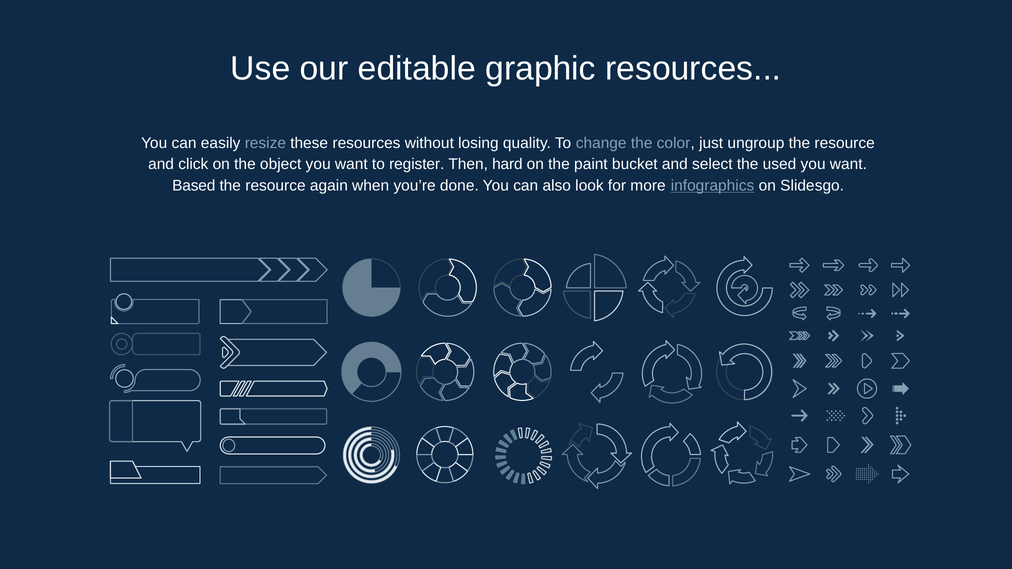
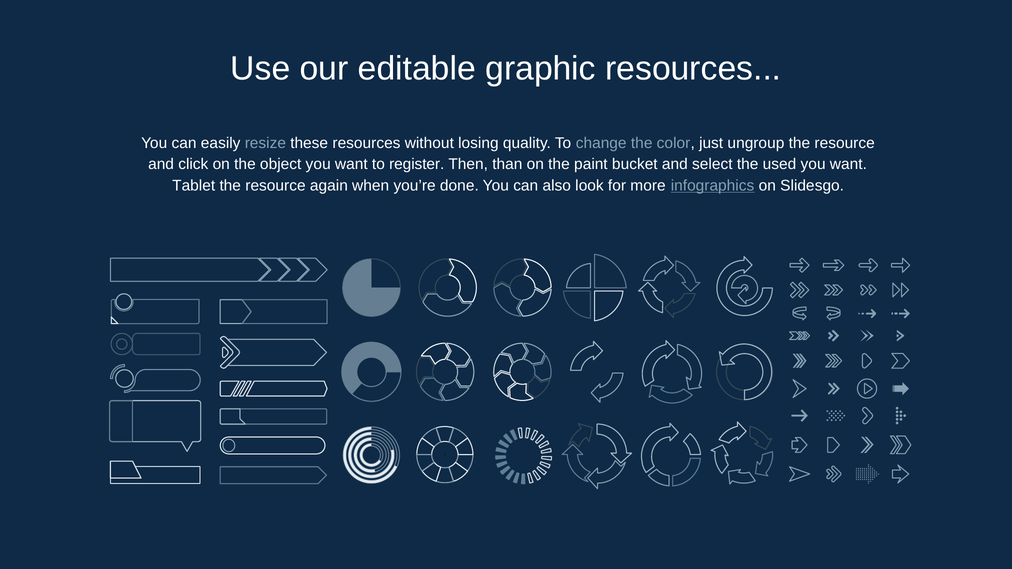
hard: hard -> than
Based: Based -> Tablet
